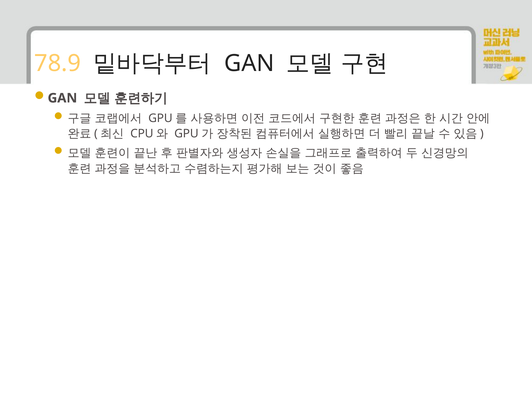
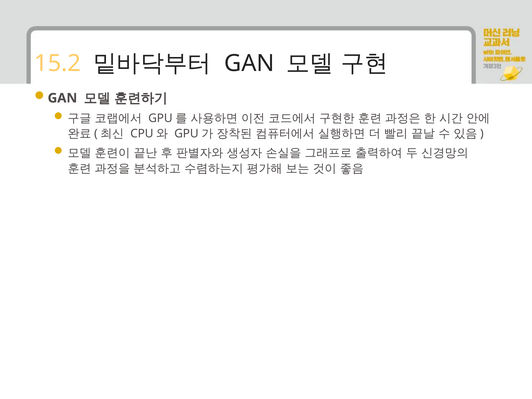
78.9: 78.9 -> 15.2
